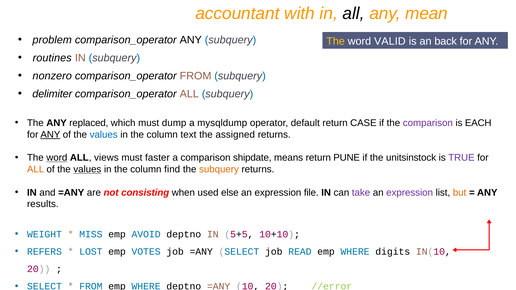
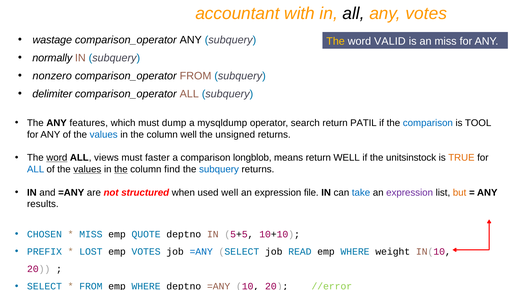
any mean: mean -> votes
problem: problem -> wastage
an back: back -> miss
routines: routines -> normally
replaced: replaced -> features
default: default -> search
CASE: CASE -> PATIL
comparison at (428, 123) colour: purple -> blue
EACH: EACH -> TOOL
ANY at (50, 135) underline: present -> none
column text: text -> well
assigned: assigned -> unsigned
shipdate: shipdate -> longblob
return PUNE: PUNE -> WELL
TRUE colour: purple -> orange
ALL at (36, 169) colour: orange -> blue
the at (121, 169) underline: none -> present
subquery at (219, 169) colour: orange -> blue
consisting: consisting -> structured
used else: else -> well
take colour: purple -> blue
WEIGHT: WEIGHT -> CHOSEN
AVOID: AVOID -> QUOTE
REFERS: REFERS -> PREFIX
=ANY at (201, 252) colour: black -> blue
digits: digits -> weight
